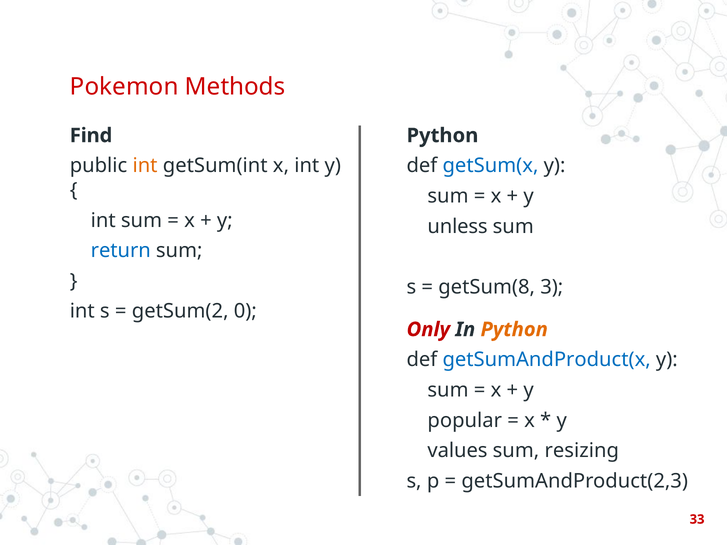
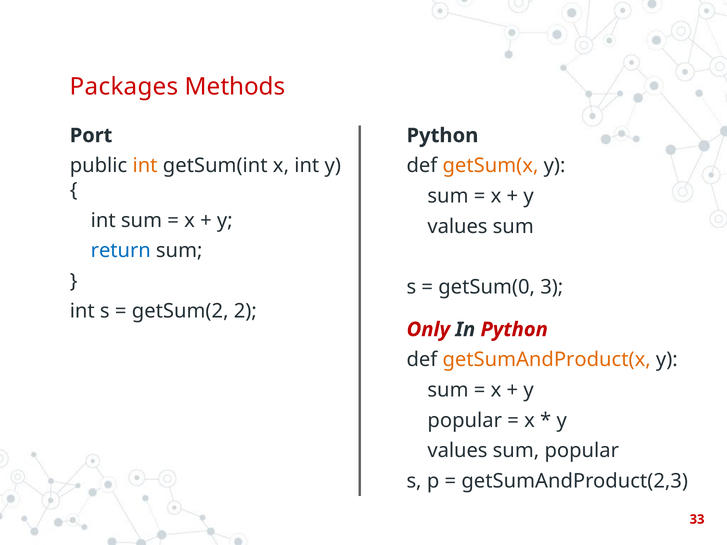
Pokemon: Pokemon -> Packages
Find: Find -> Port
getSum(x colour: blue -> orange
unless at (458, 227): unless -> values
getSum(8: getSum(8 -> getSum(0
0: 0 -> 2
Python at (514, 330) colour: orange -> red
getSumAndProduct(x colour: blue -> orange
sum resizing: resizing -> popular
